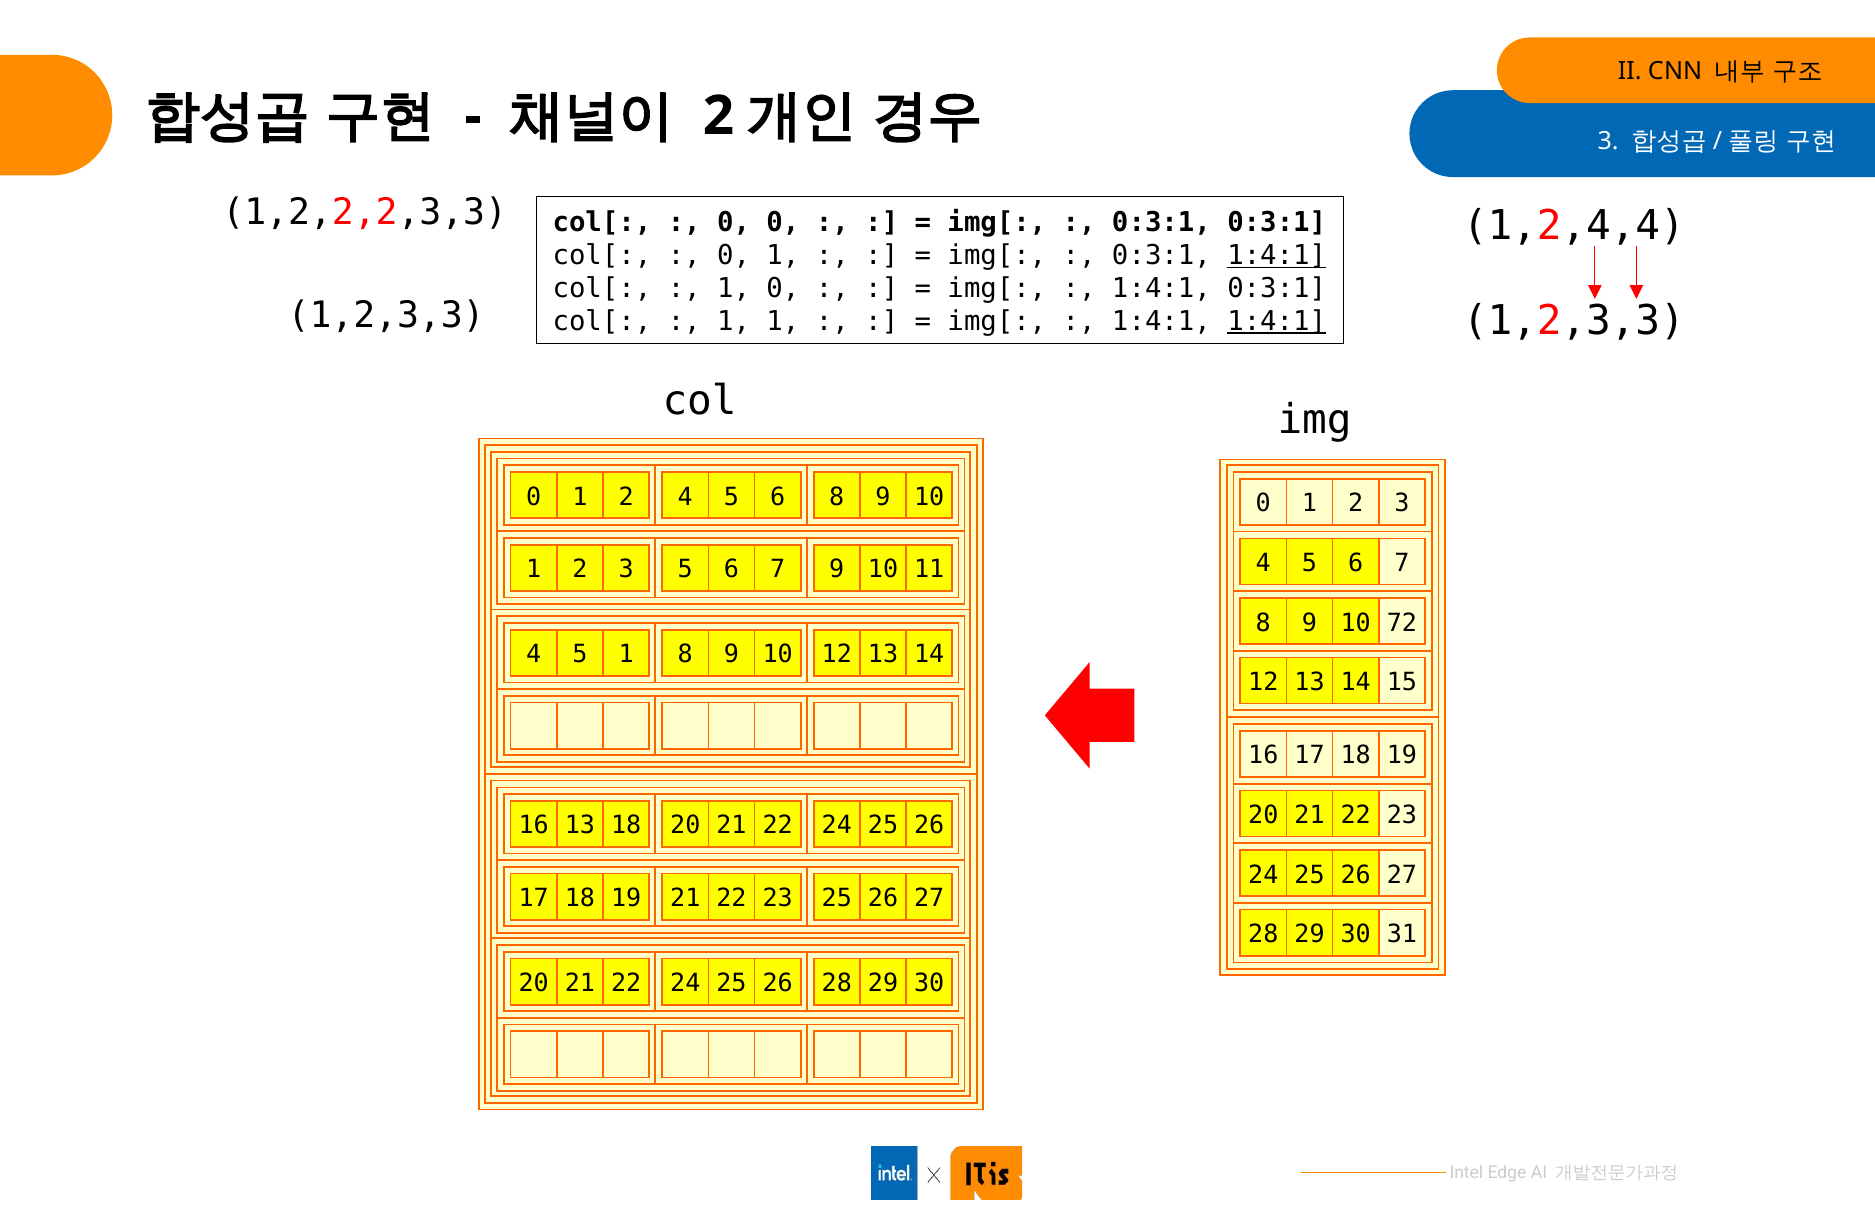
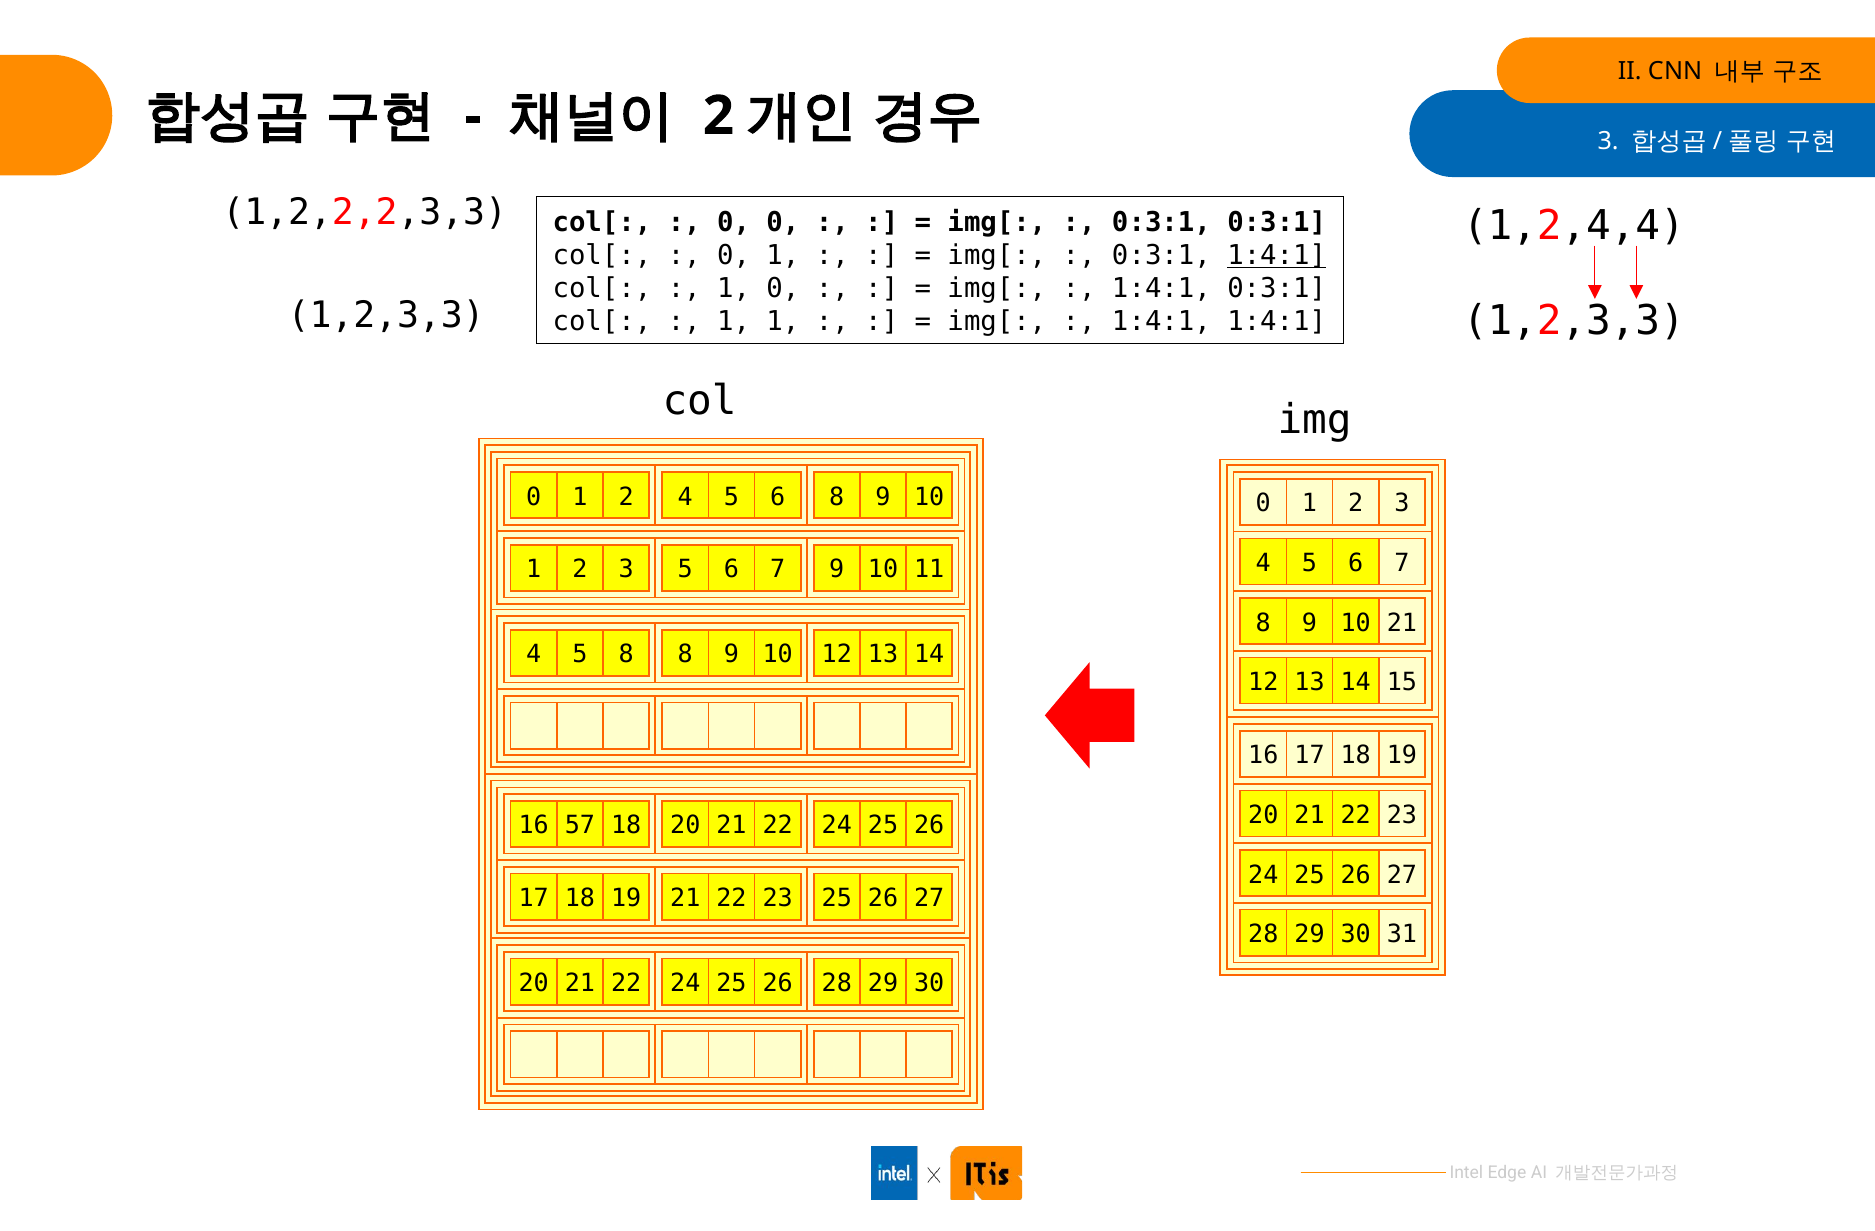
1:4:1 at (1277, 322) underline: present -> none
10 72: 72 -> 21
5 1: 1 -> 8
16 13: 13 -> 57
